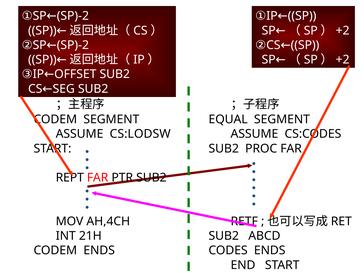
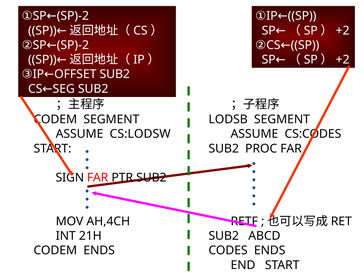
EQUAL: EQUAL -> LODSB
REPT: REPT -> SIGN
